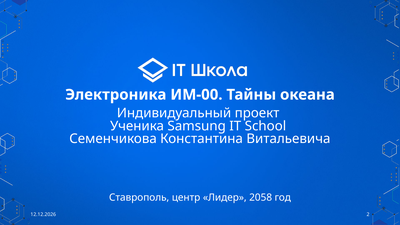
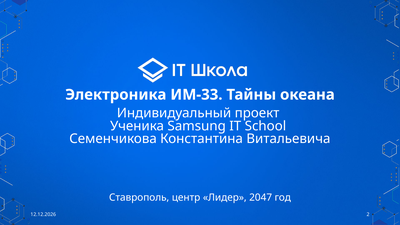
ИМ-00: ИМ-00 -> ИМ-33
2058: 2058 -> 2047
